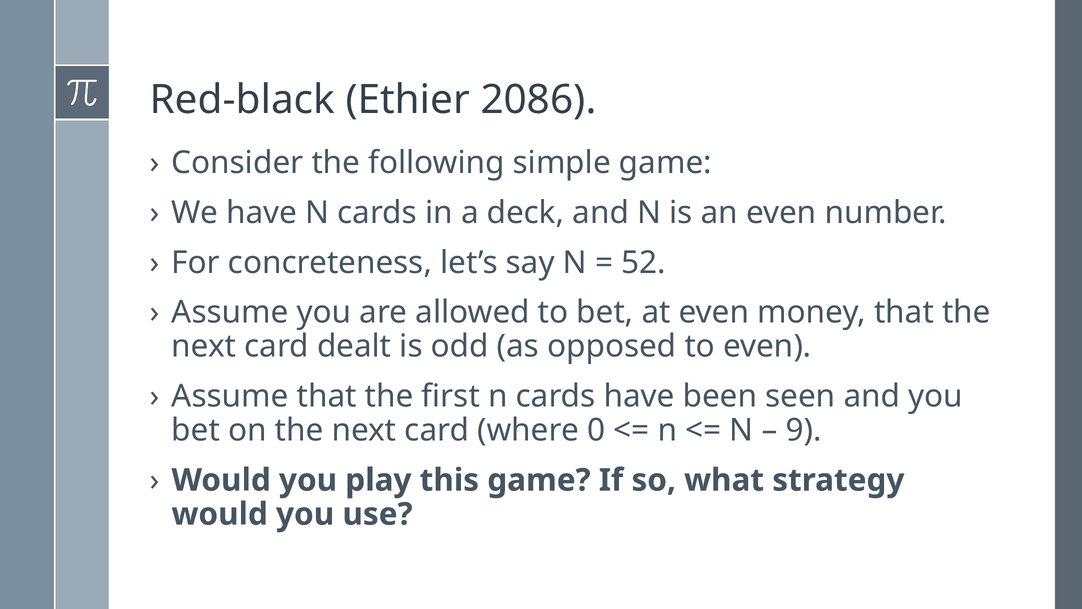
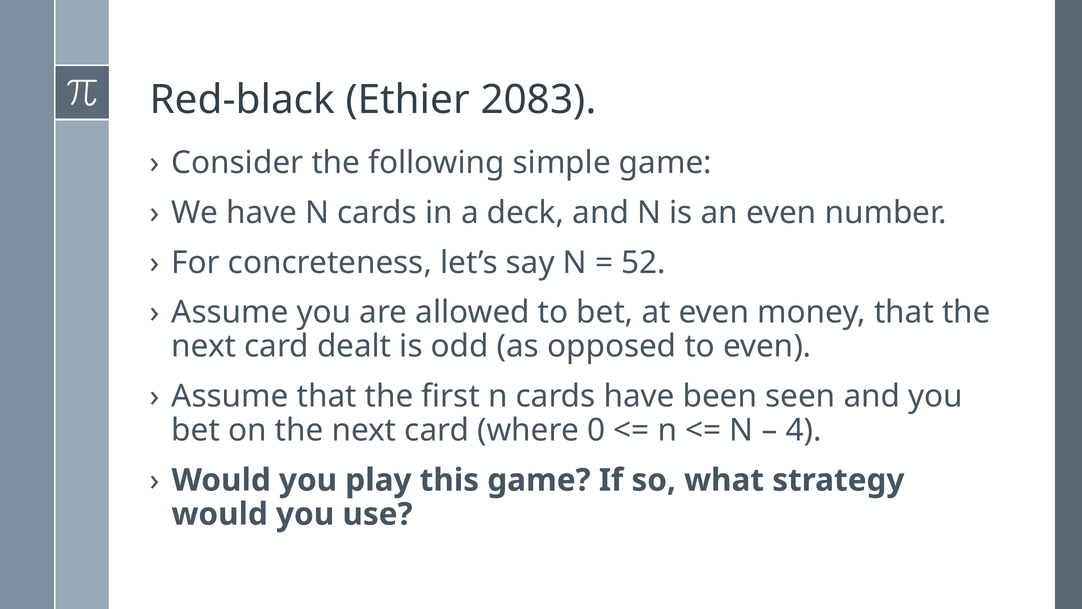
2086: 2086 -> 2083
9: 9 -> 4
